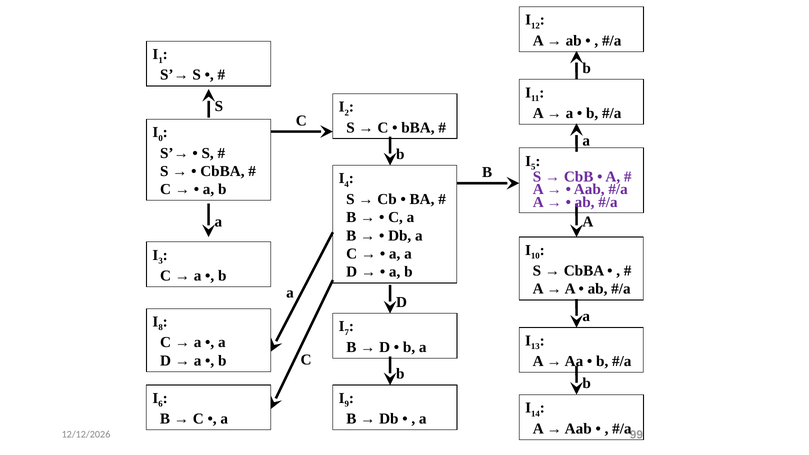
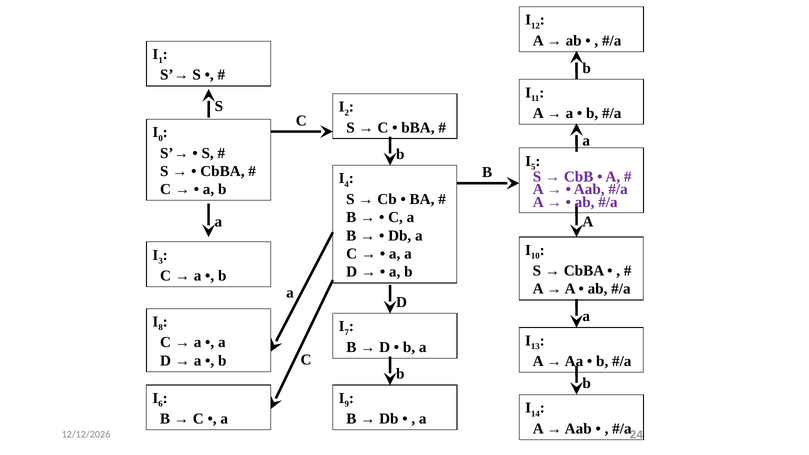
99: 99 -> 24
